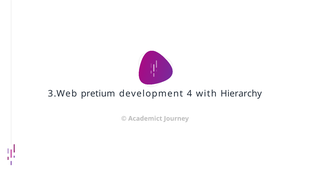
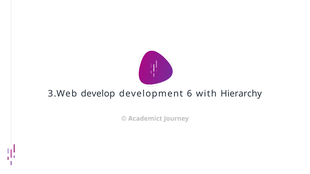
pretium: pretium -> develop
4: 4 -> 6
